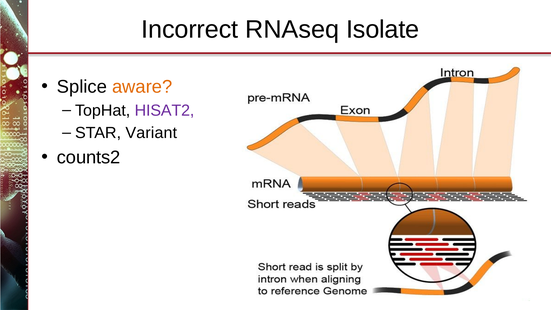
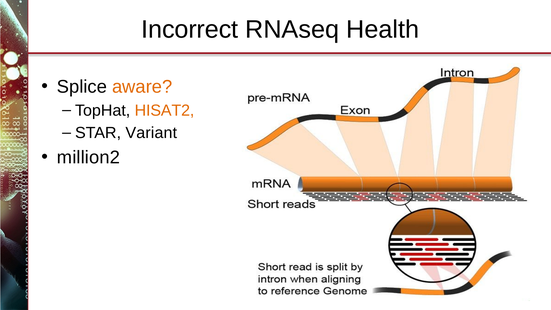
Isolate: Isolate -> Health
HISAT2 colour: purple -> orange
counts2: counts2 -> million2
